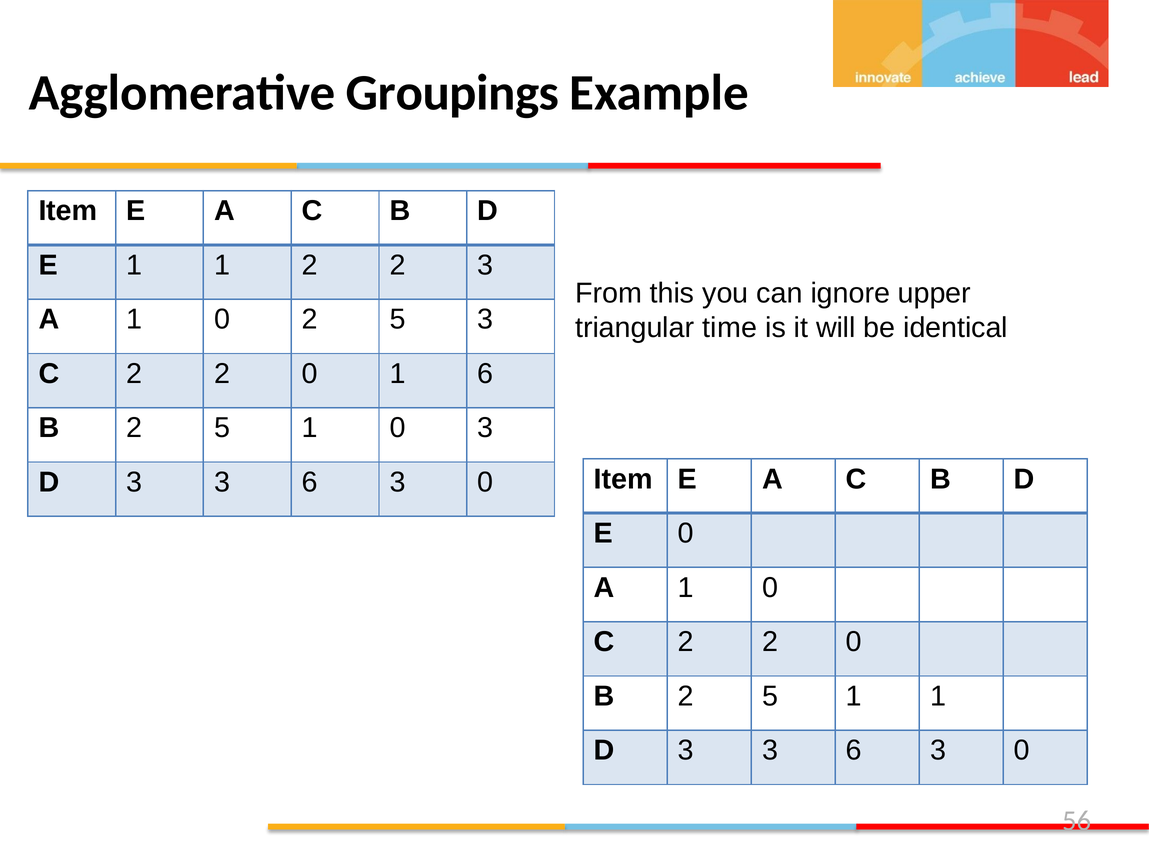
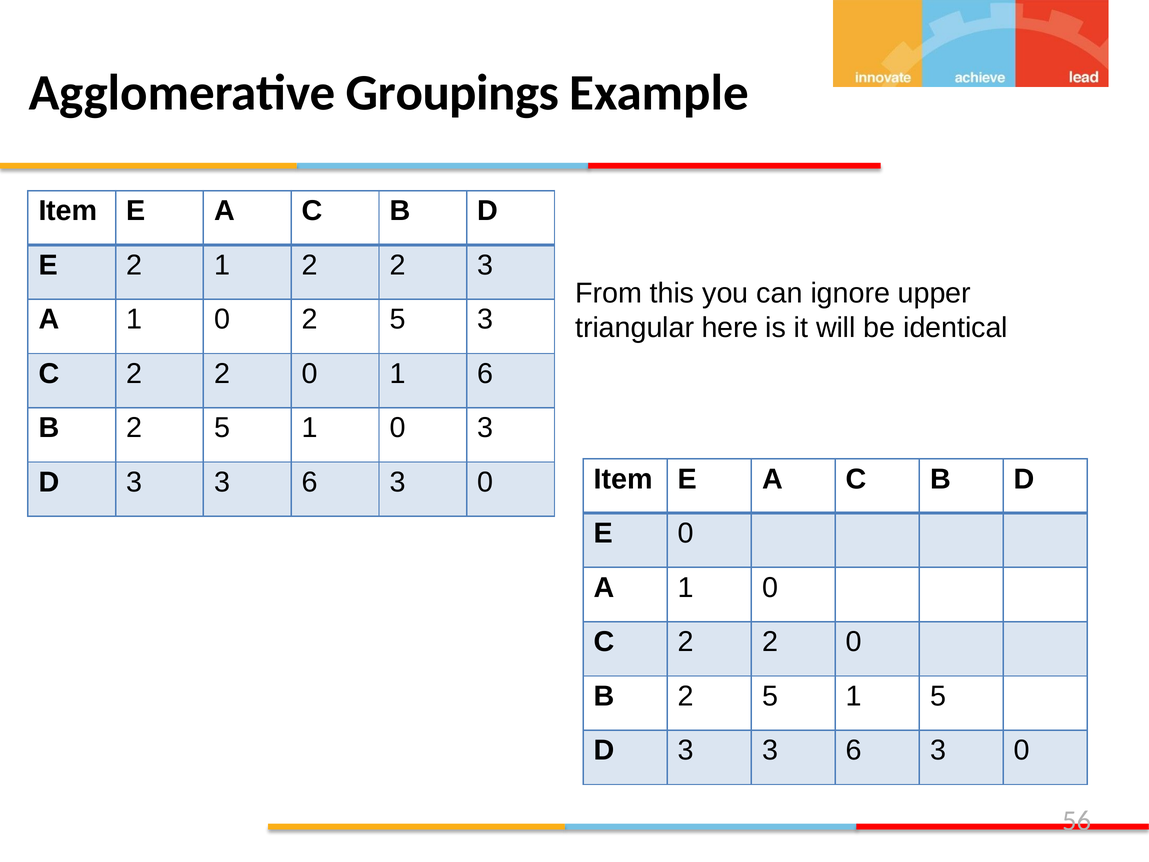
E 1: 1 -> 2
time: time -> here
5 1 1: 1 -> 5
